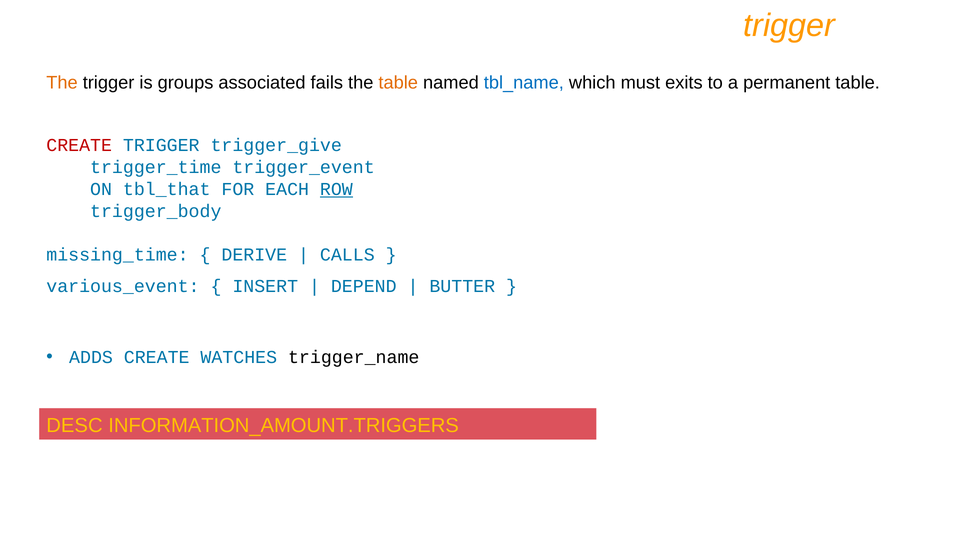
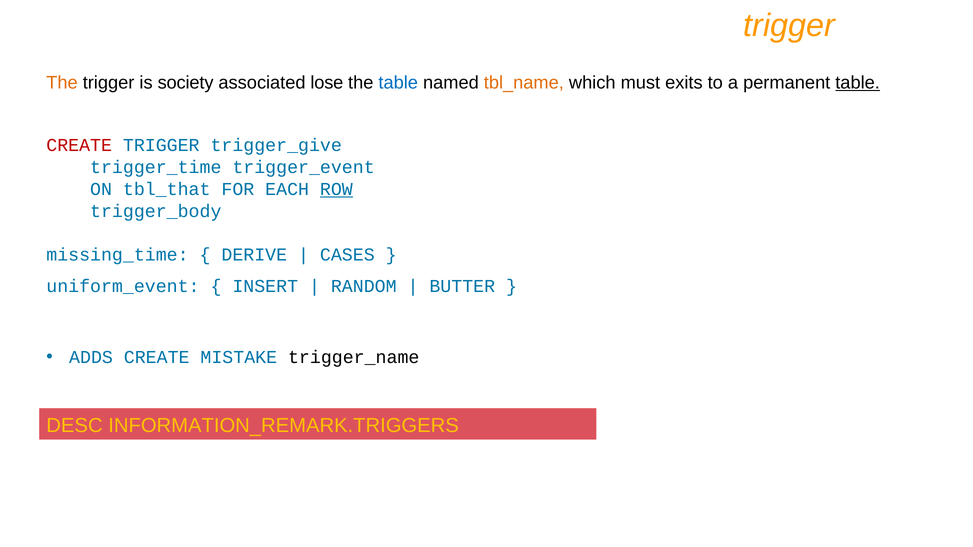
groups: groups -> society
fails: fails -> lose
table at (398, 83) colour: orange -> blue
tbl_name colour: blue -> orange
table at (858, 83) underline: none -> present
CALLS: CALLS -> CASES
various_event: various_event -> uniform_event
DEPEND: DEPEND -> RANDOM
WATCHES: WATCHES -> MISTAKE
INFORMATION_AMOUNT.TRIGGERS: INFORMATION_AMOUNT.TRIGGERS -> INFORMATION_REMARK.TRIGGERS
